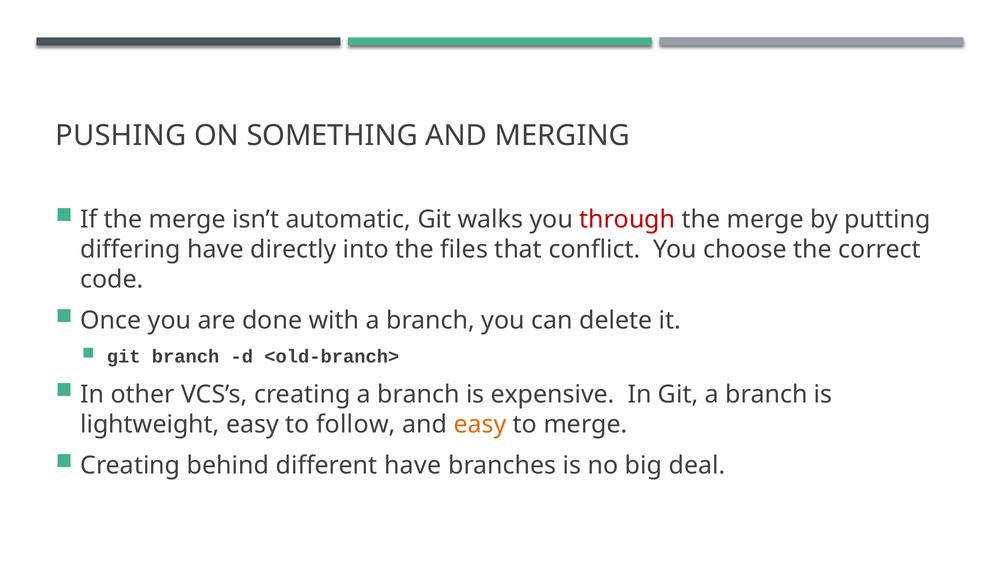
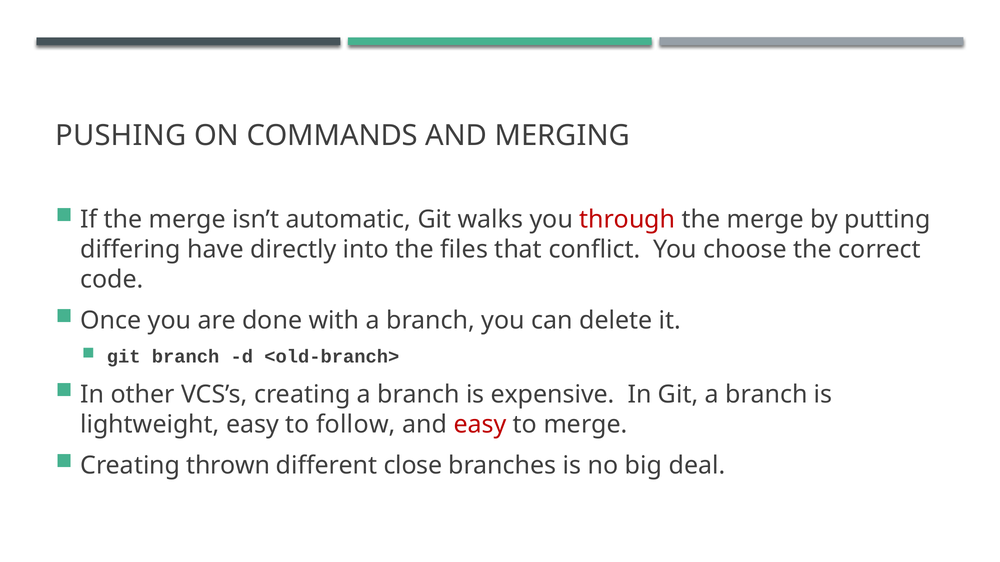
SOMETHING: SOMETHING -> COMMANDS
easy at (480, 425) colour: orange -> red
behind: behind -> thrown
different have: have -> close
